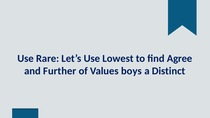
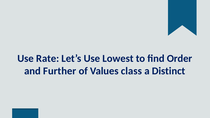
Rare: Rare -> Rate
Agree: Agree -> Order
boys: boys -> class
